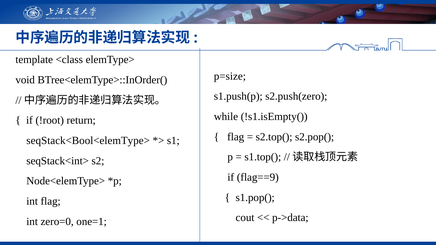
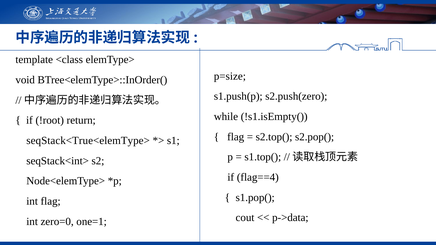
seqStack<Bool<elemType>: seqStack<Bool<elemType> -> seqStack<True<elemType>
flag==9: flag==9 -> flag==4
